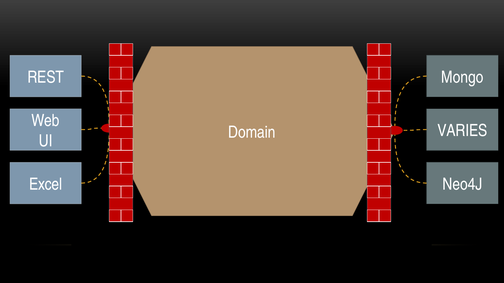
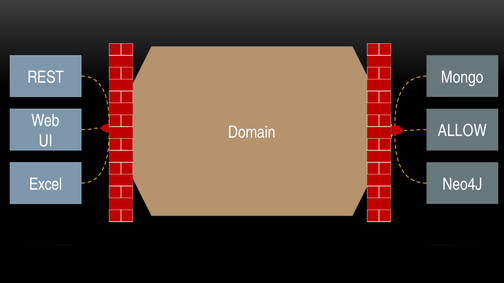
VARIES: VARIES -> ALLOW
